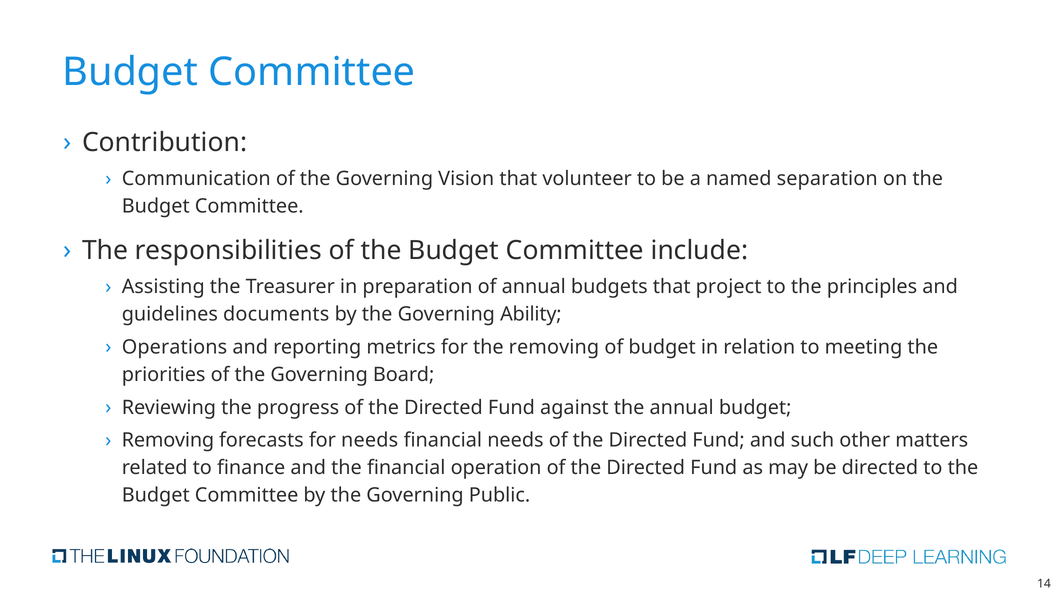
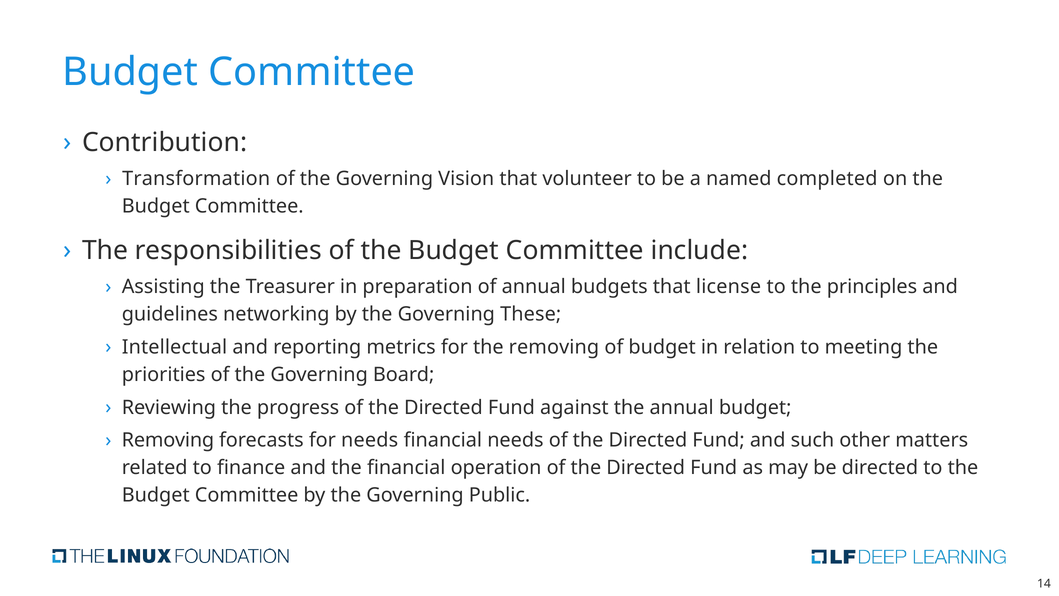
Communication: Communication -> Transformation
separation: separation -> completed
project: project -> license
documents: documents -> networking
Ability: Ability -> These
Operations: Operations -> Intellectual
